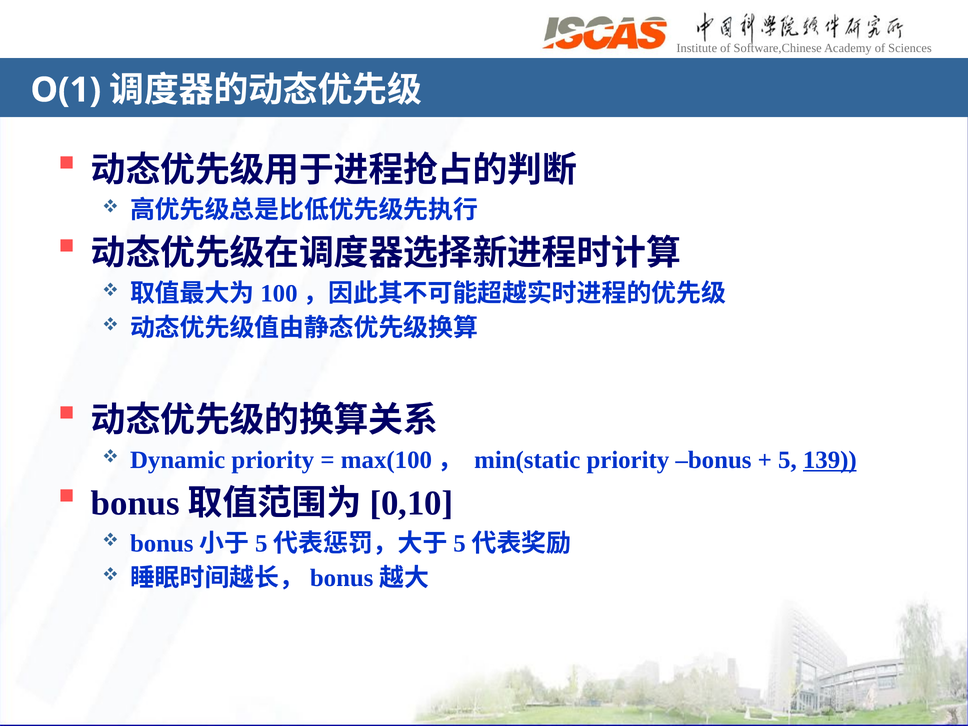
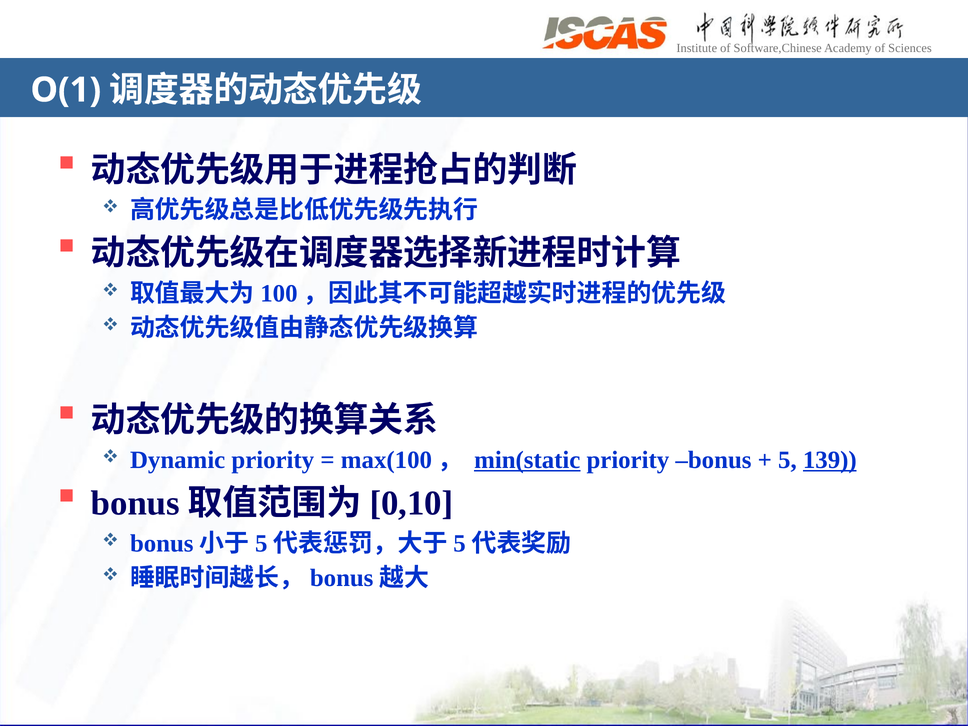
min(static underline: none -> present
